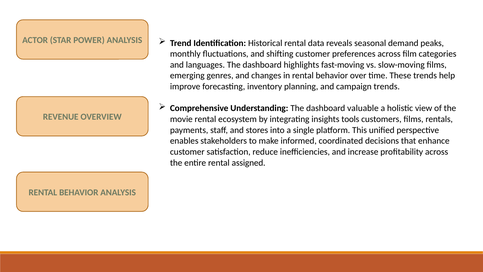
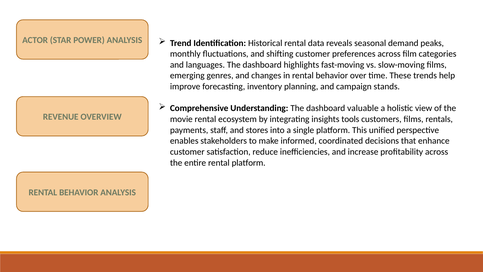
campaign trends: trends -> stands
rental assigned: assigned -> platform
